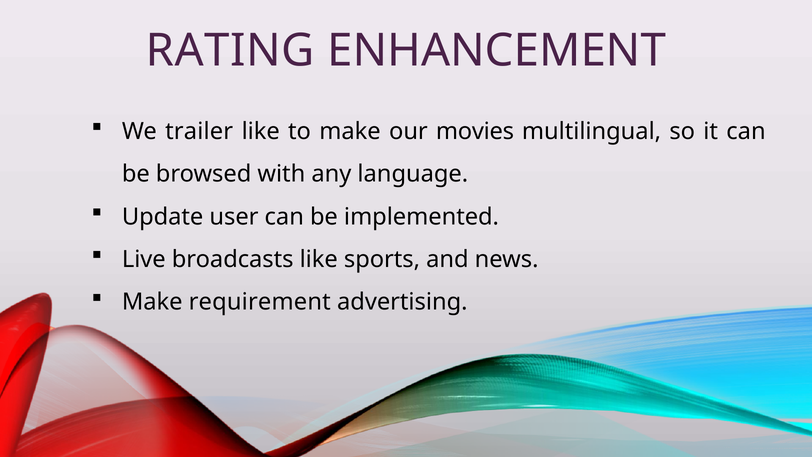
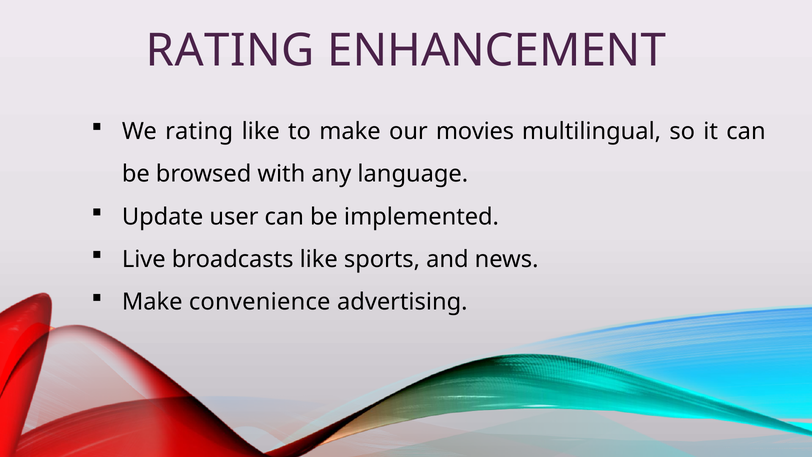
We trailer: trailer -> rating
requirement: requirement -> convenience
